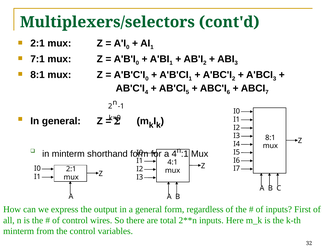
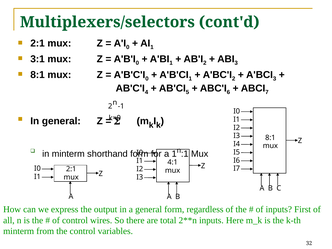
7:1: 7:1 -> 3:1
a 4: 4 -> 1
